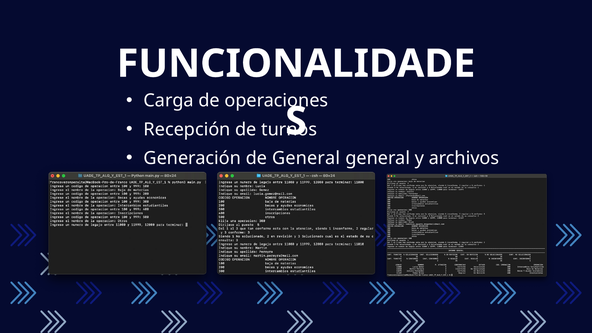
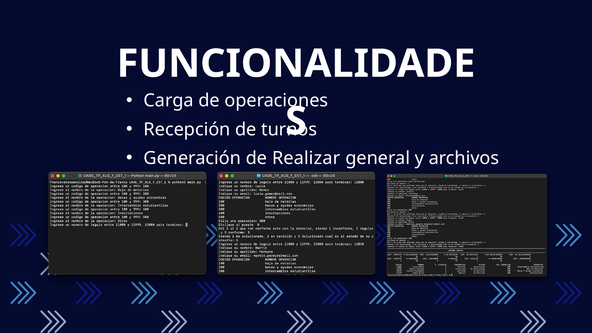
de General: General -> Realizar
